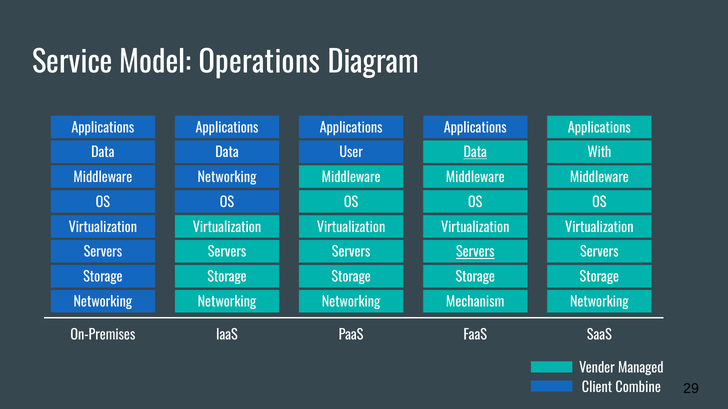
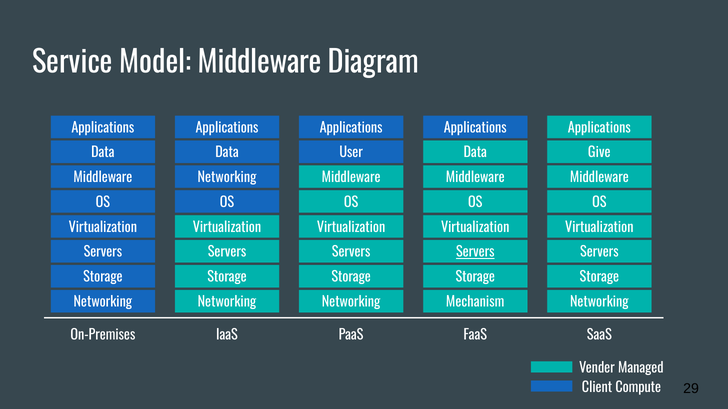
Model Operations: Operations -> Middleware
Data at (475, 153) underline: present -> none
With: With -> Give
Combine: Combine -> Compute
